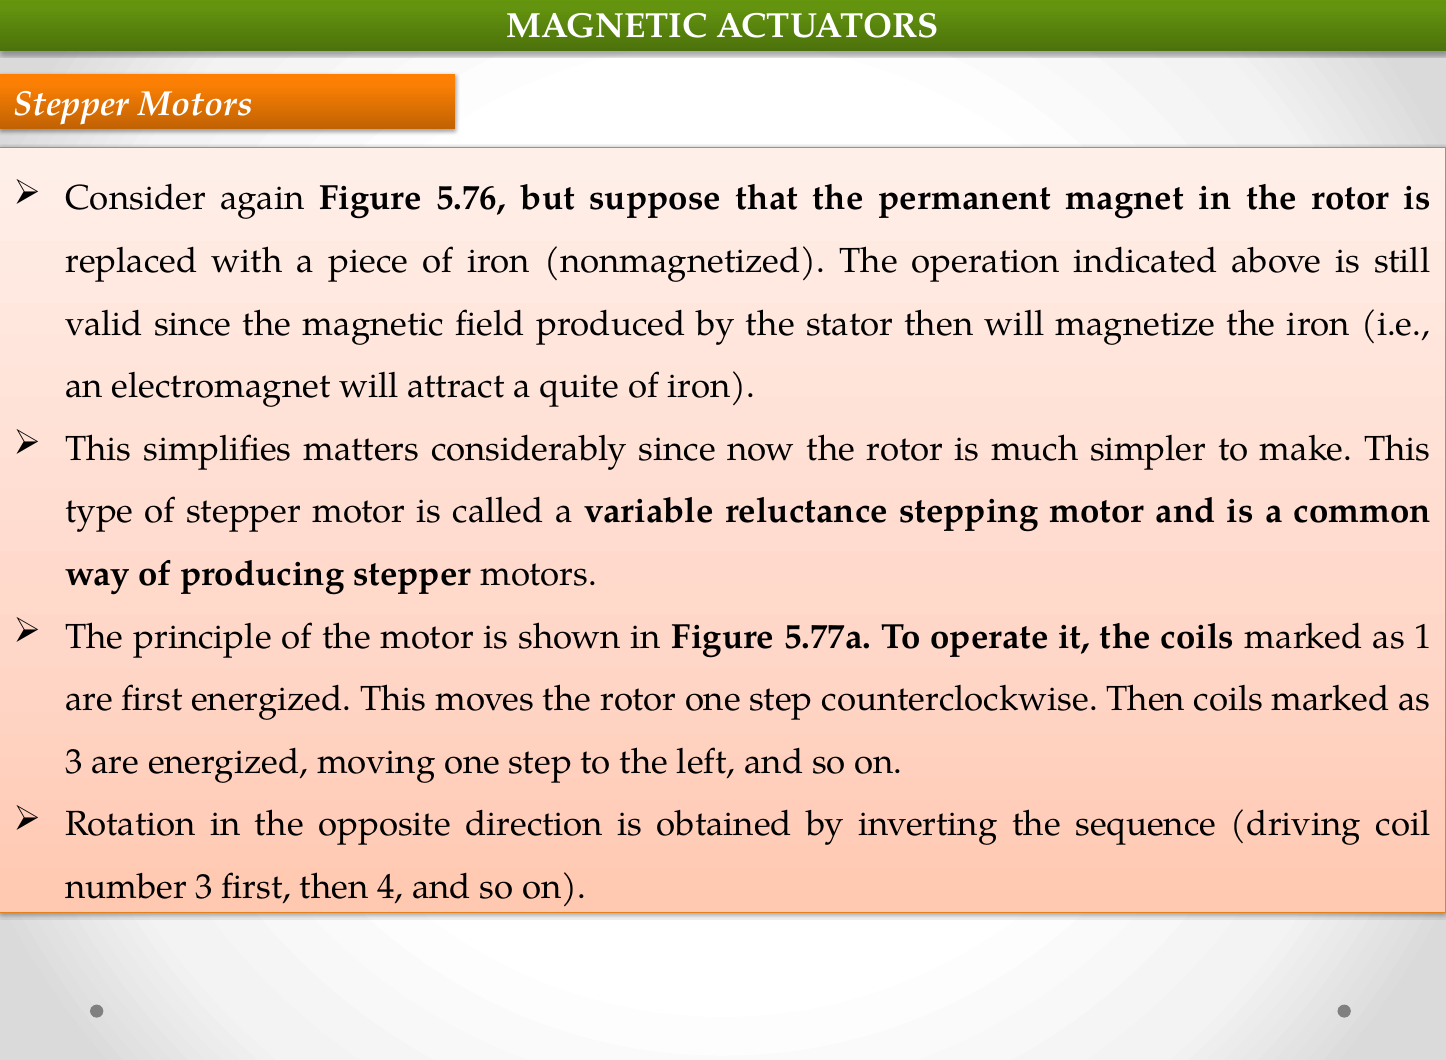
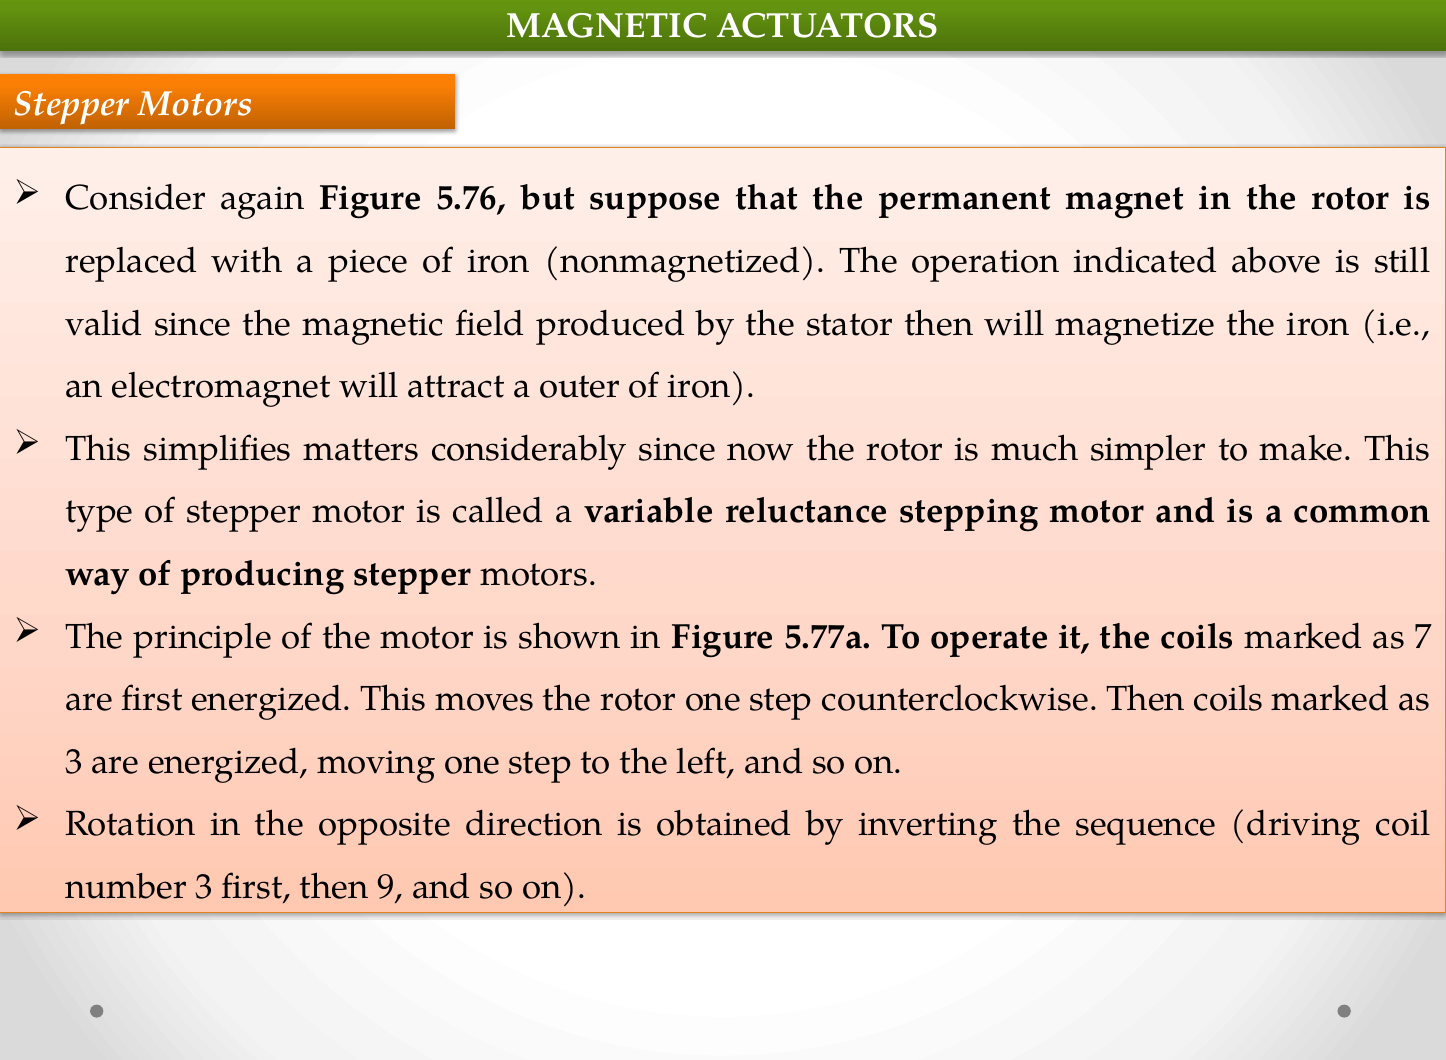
quite: quite -> outer
1: 1 -> 7
4: 4 -> 9
